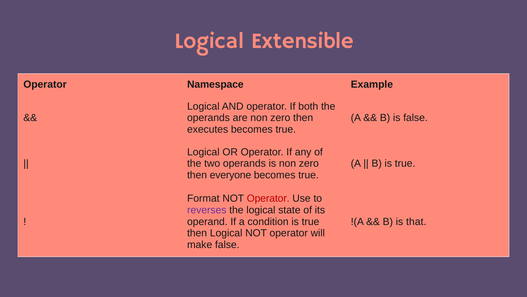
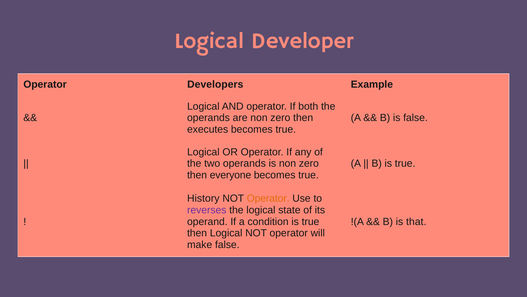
Extensible: Extensible -> Developer
Namespace: Namespace -> Developers
Format: Format -> History
Operator at (268, 198) colour: red -> orange
